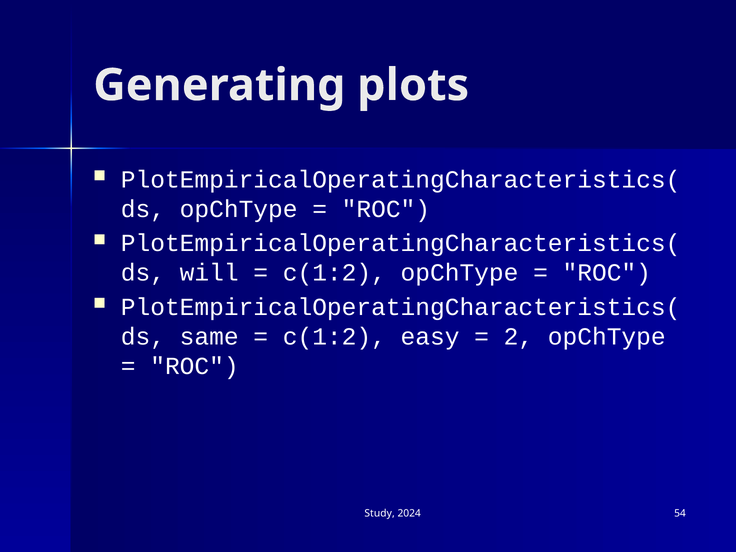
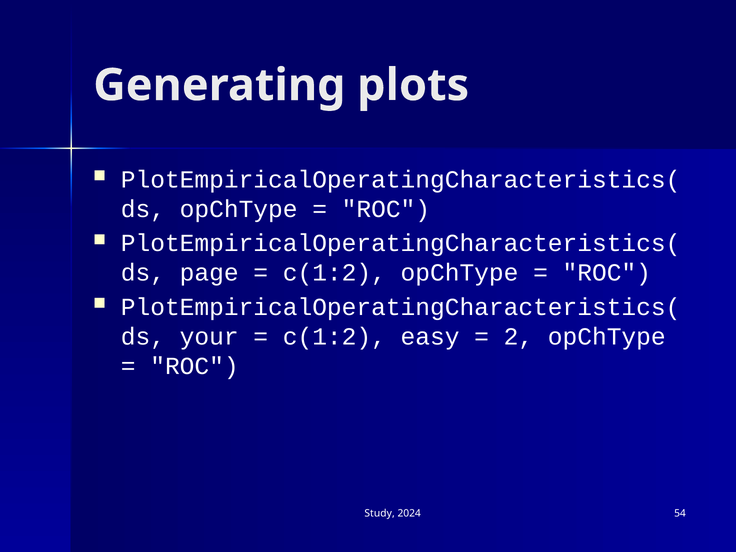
will: will -> page
same: same -> your
